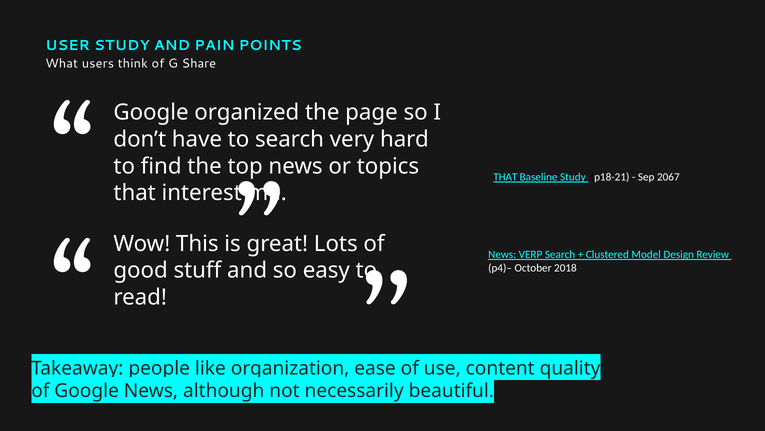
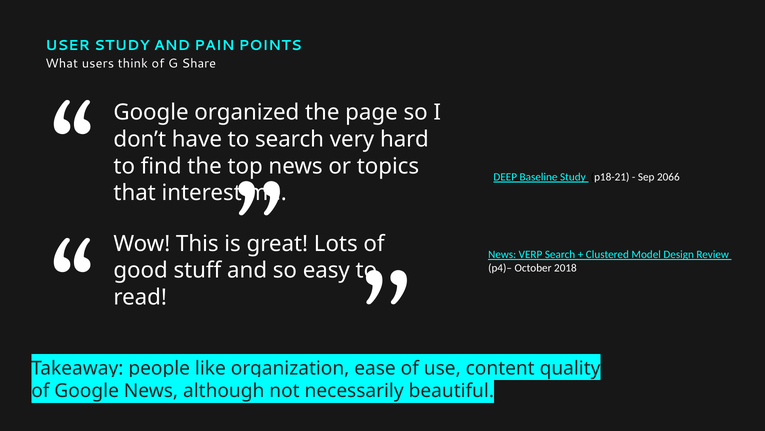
THAT at (505, 177): THAT -> DEEP
2067: 2067 -> 2066
